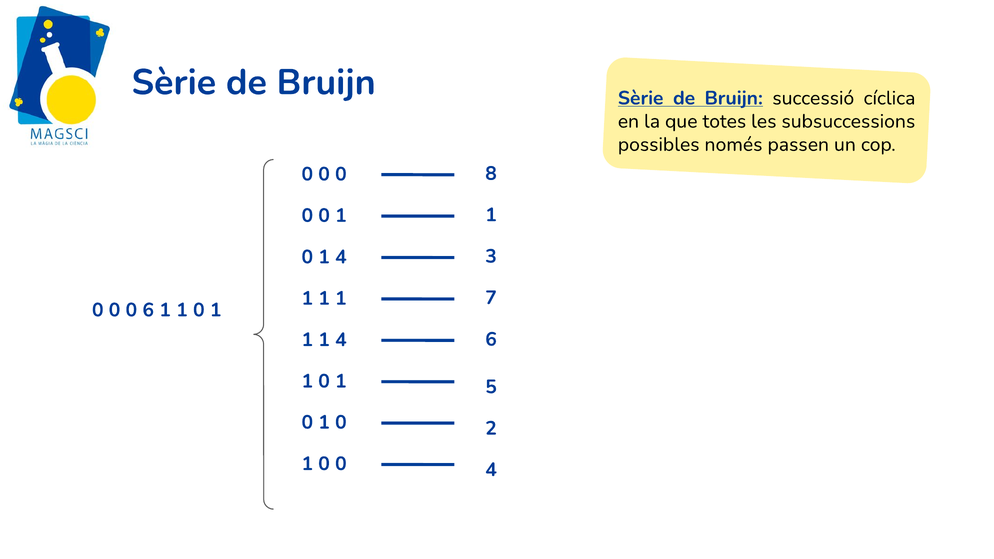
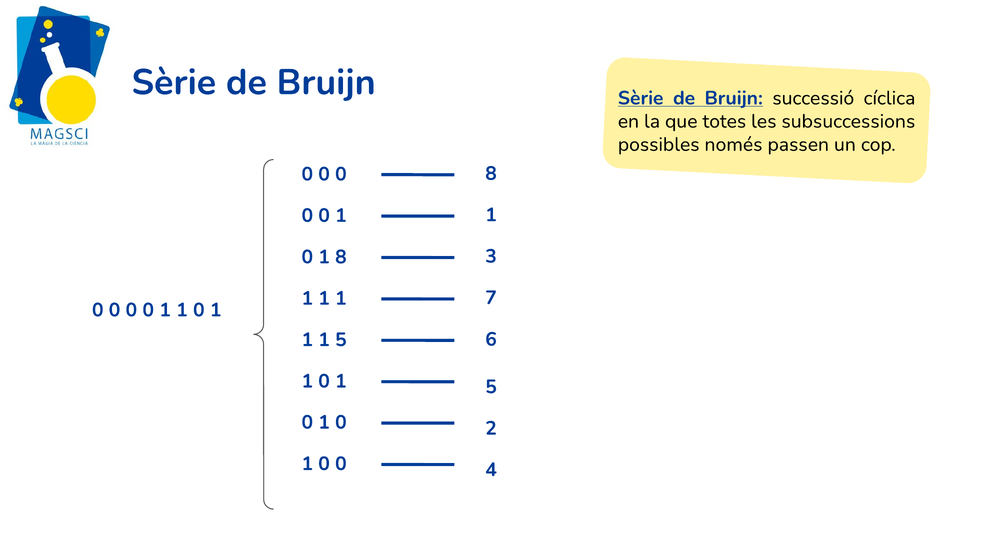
0 1 4: 4 -> 8
6 at (148, 310): 6 -> 0
1 1 4: 4 -> 5
